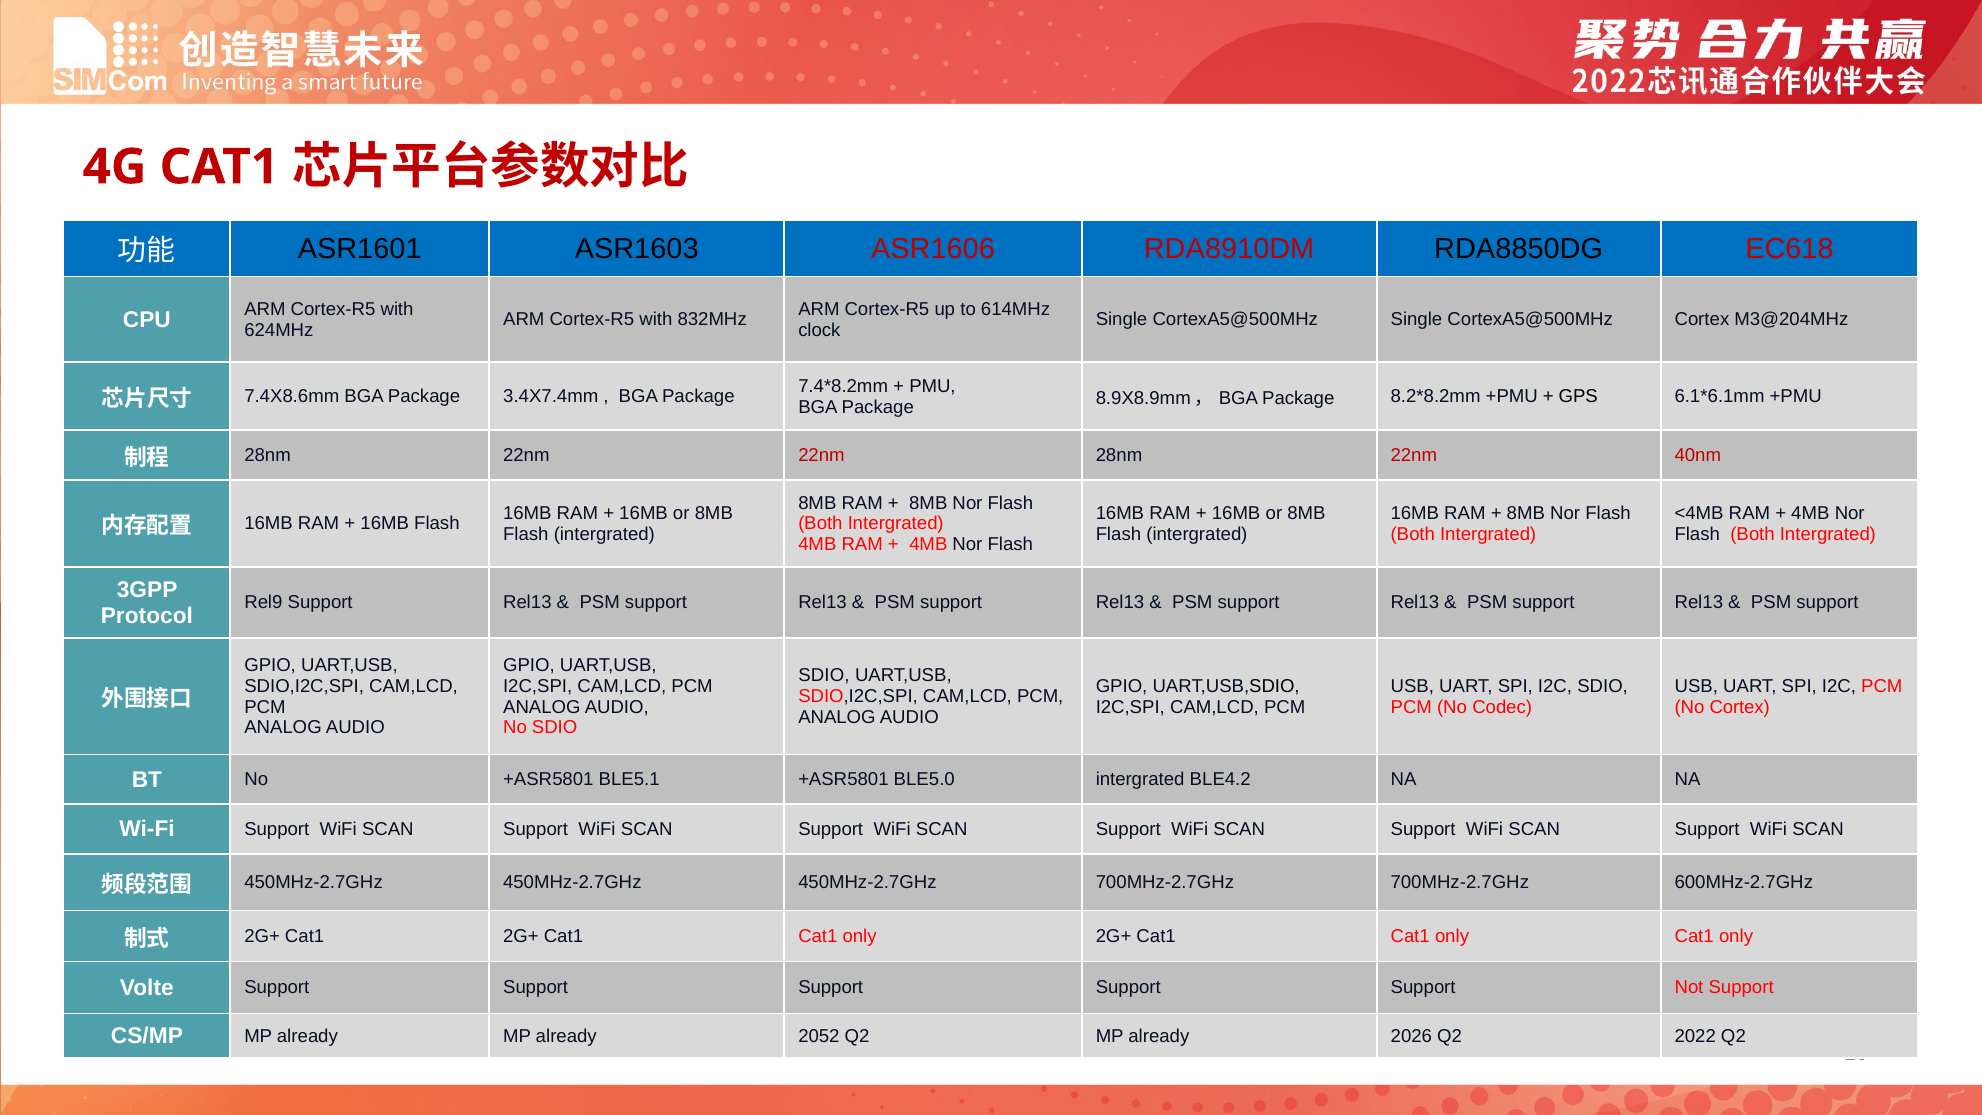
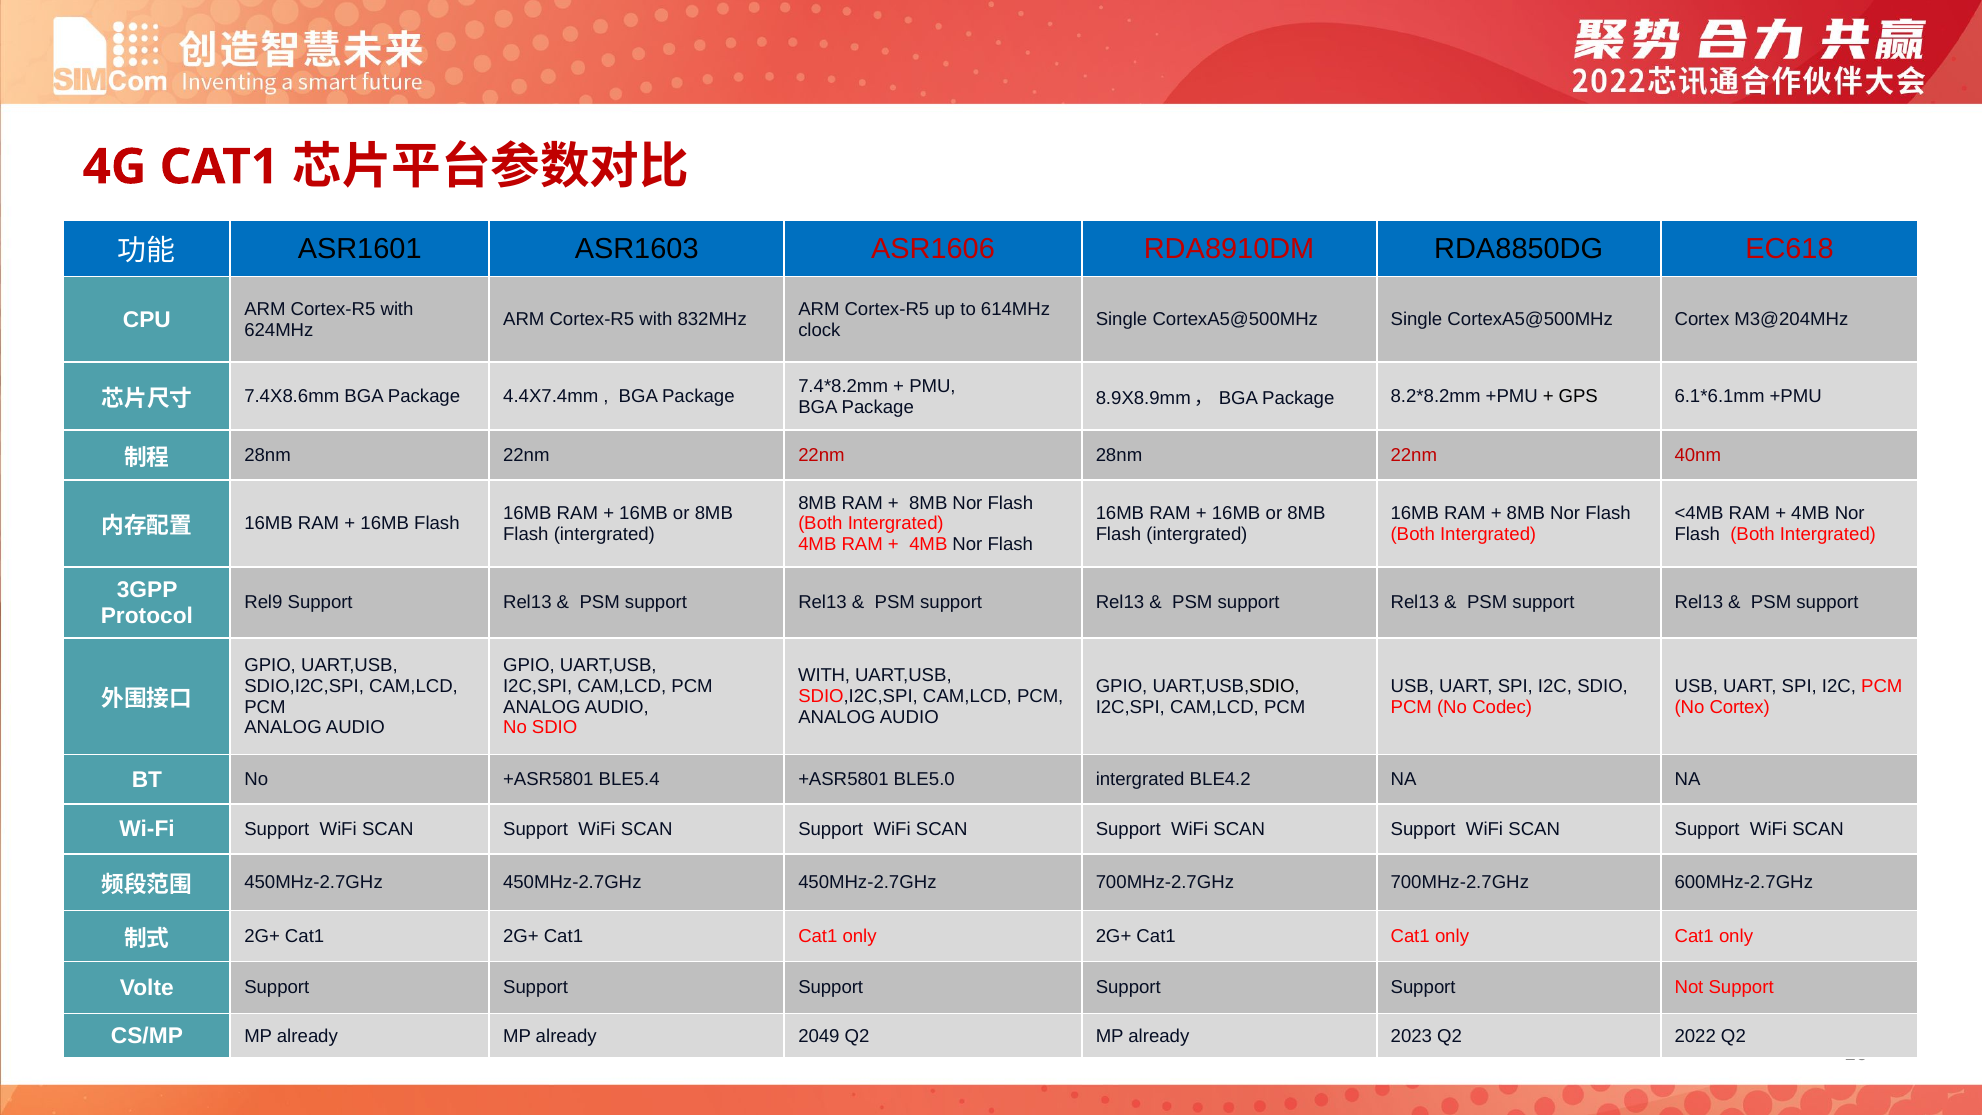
3.4X7.4mm: 3.4X7.4mm -> 4.4X7.4mm
SDIO at (824, 676): SDIO -> WITH
BLE5.1: BLE5.1 -> BLE5.4
2052: 2052 -> 2049
2026: 2026 -> 2023
